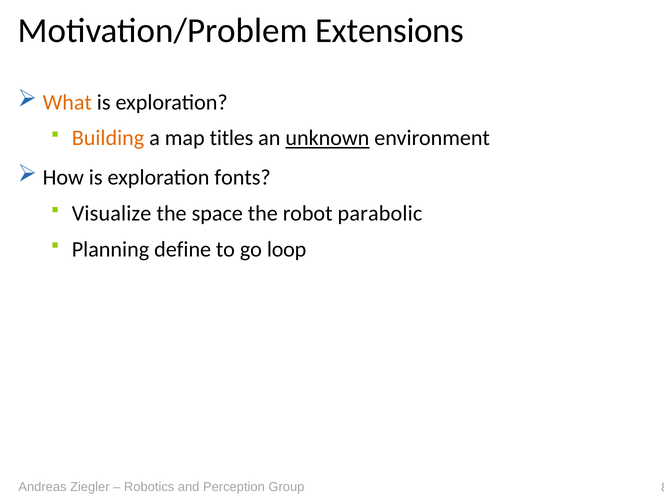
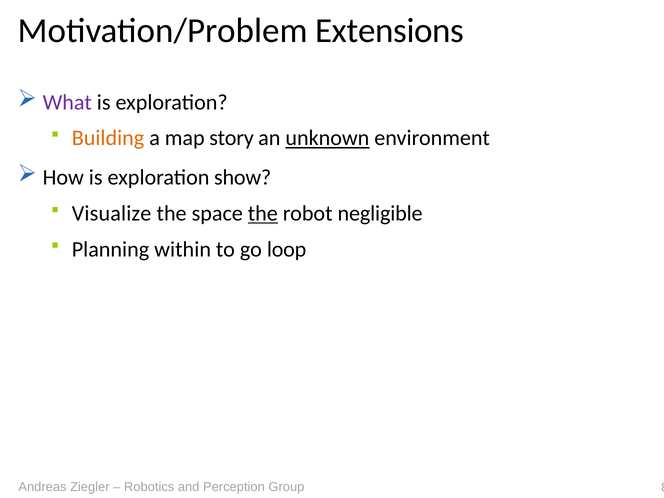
What colour: orange -> purple
titles: titles -> story
fonts: fonts -> show
the at (263, 213) underline: none -> present
parabolic: parabolic -> negligible
define: define -> within
